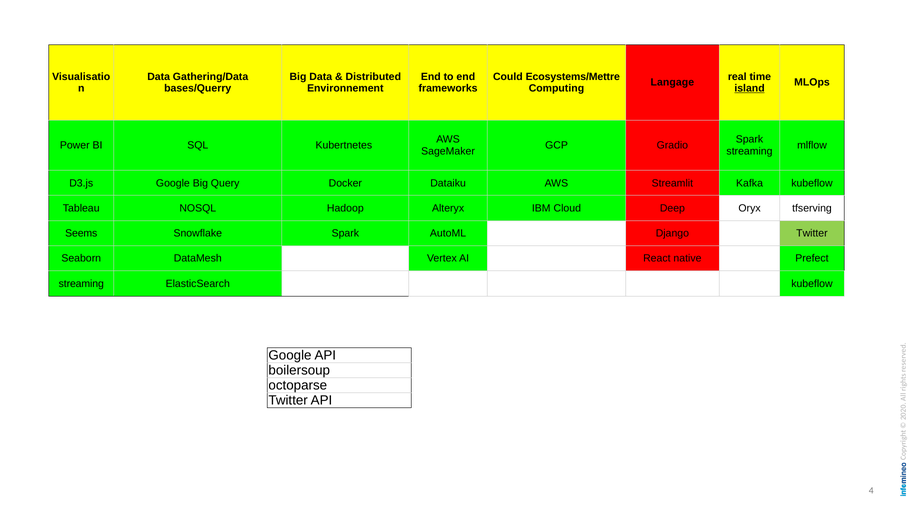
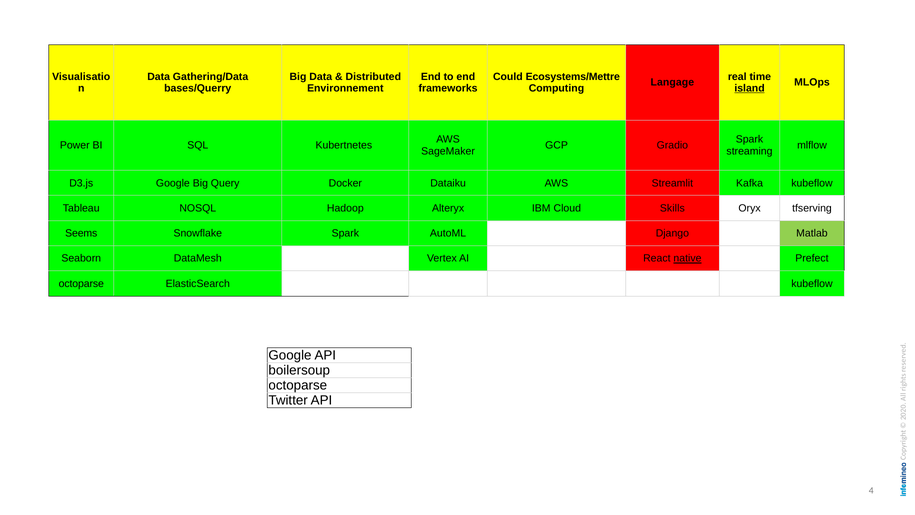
Deep: Deep -> Skills
Django Twitter: Twitter -> Matlab
native underline: none -> present
streaming at (81, 283): streaming -> octoparse
